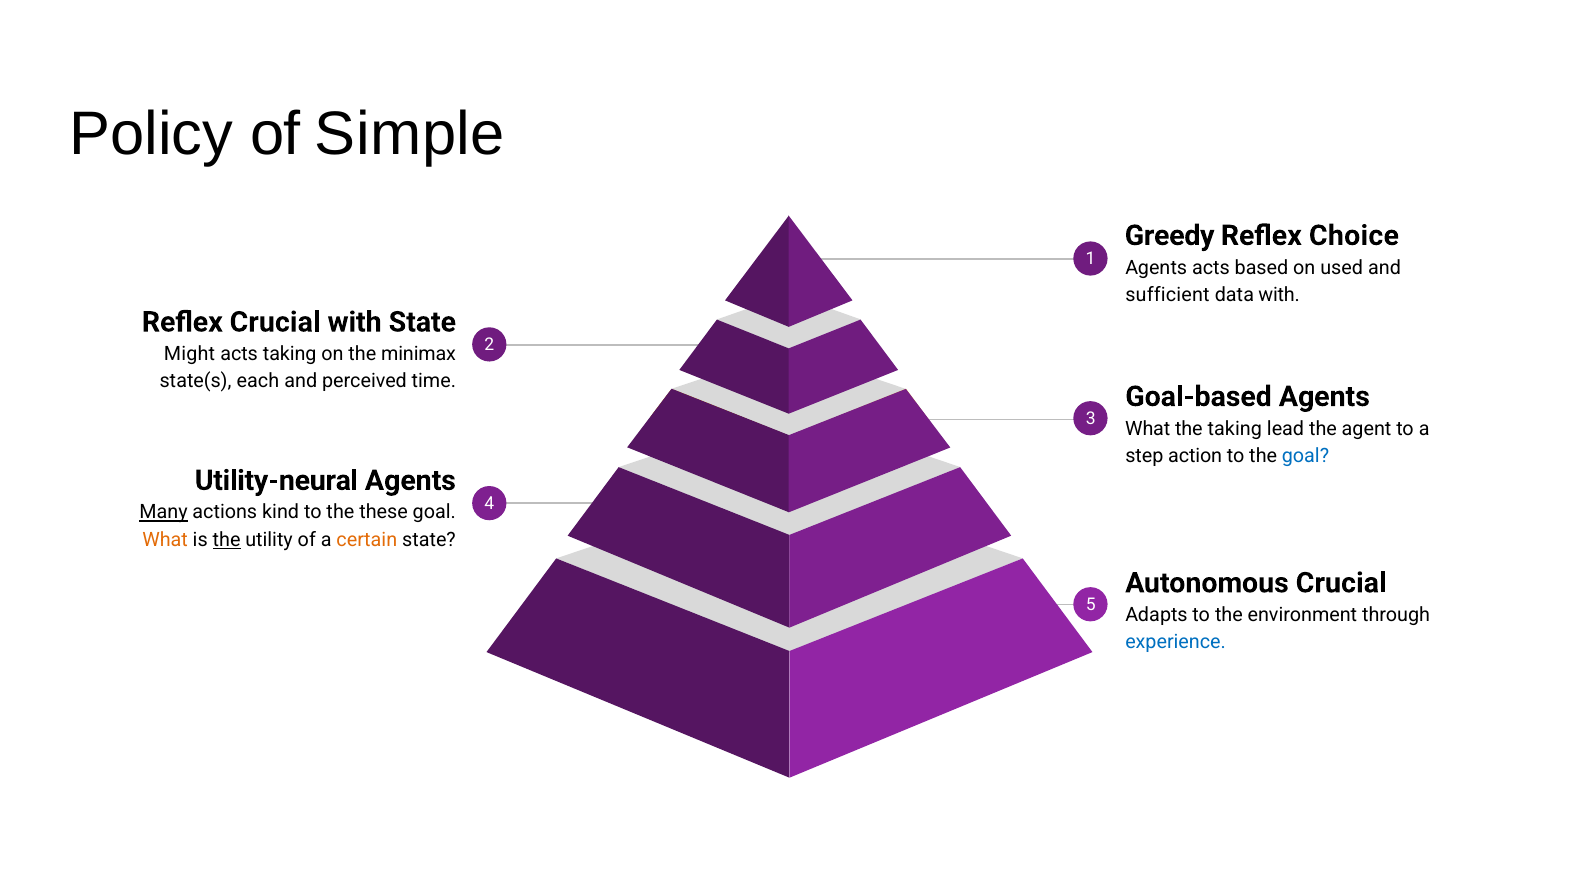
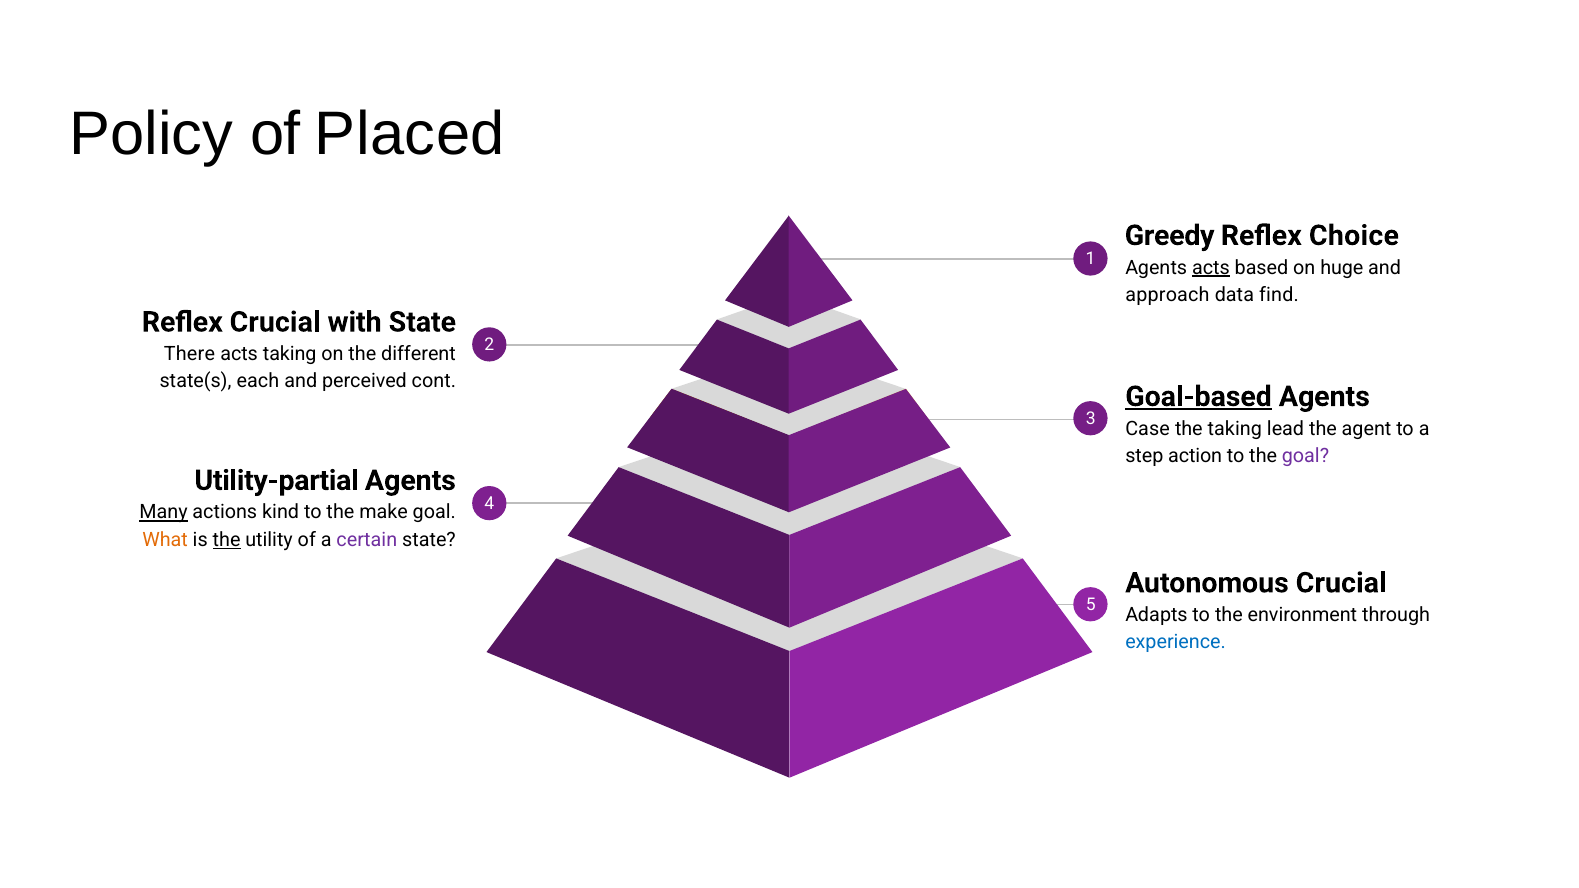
Simple: Simple -> Placed
acts at (1211, 268) underline: none -> present
used: used -> huge
sufficient: sufficient -> approach
data with: with -> find
Might: Might -> There
minimax: minimax -> different
time: time -> cont
Goal-based underline: none -> present
What at (1148, 429): What -> Case
goal at (1305, 456) colour: blue -> purple
Utility-neural: Utility-neural -> Utility-partial
these: these -> make
certain colour: orange -> purple
